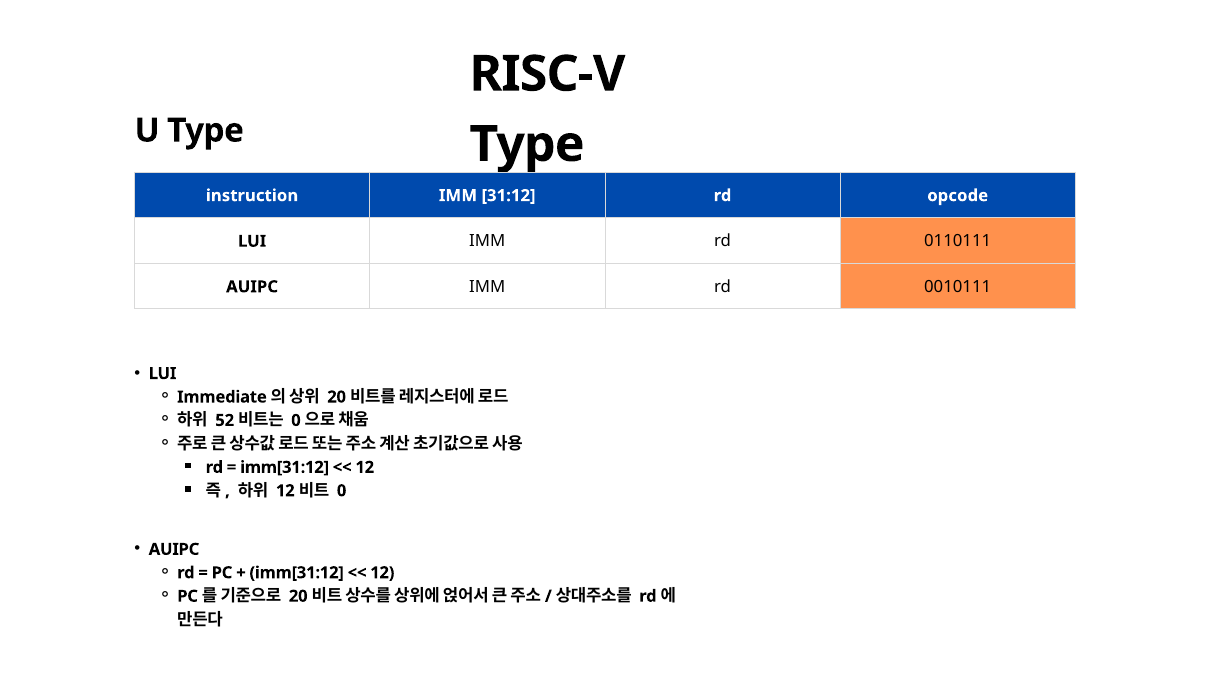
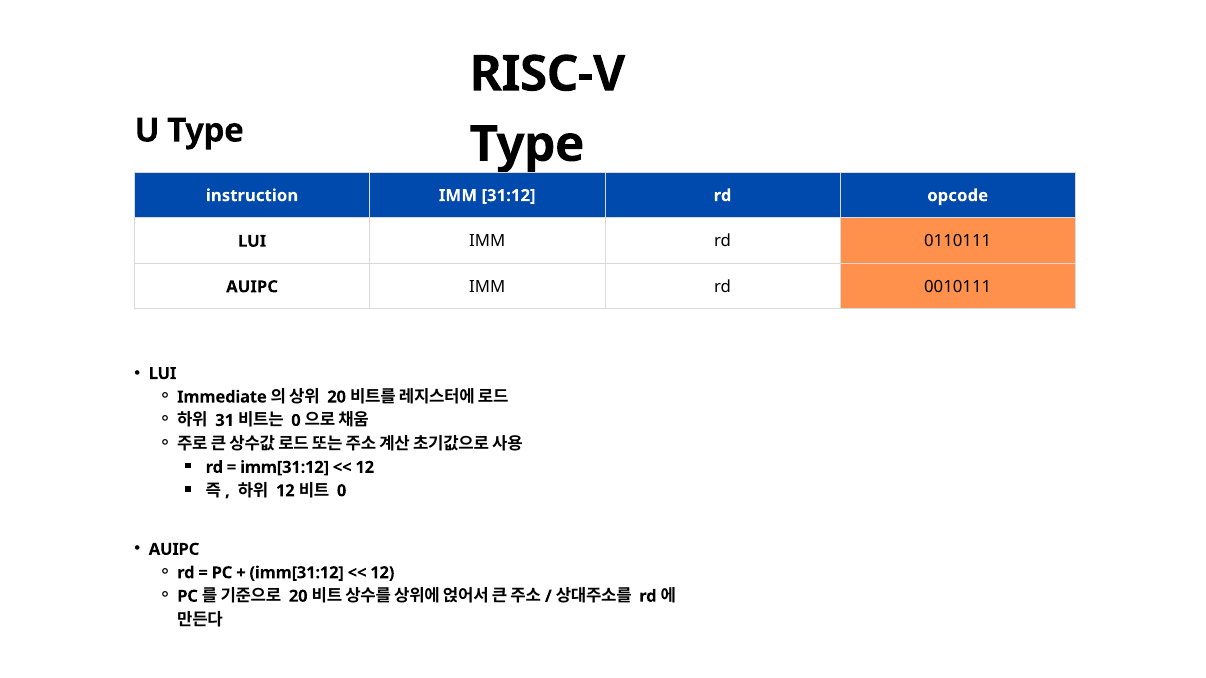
52: 52 -> 31
